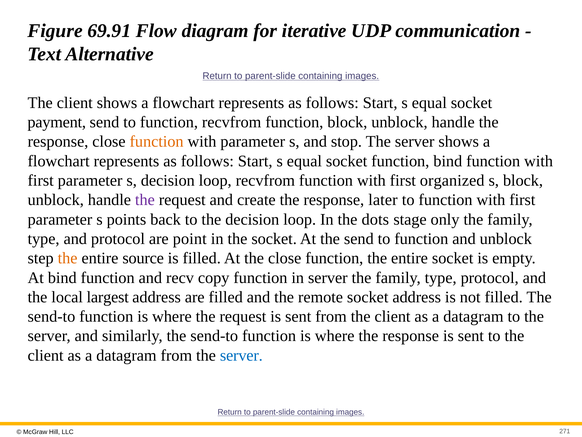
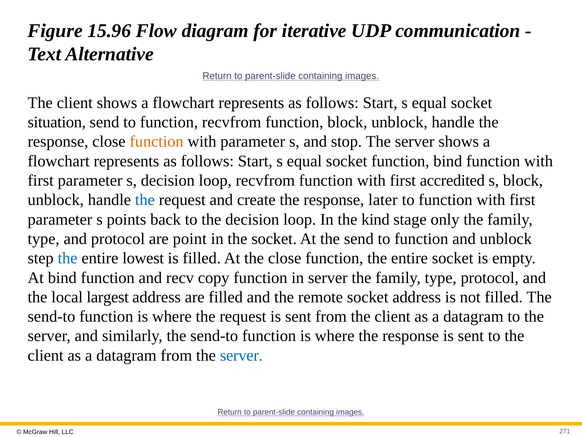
69.91: 69.91 -> 15.96
payment: payment -> situation
organized: organized -> accredited
the at (145, 200) colour: purple -> blue
dots: dots -> kind
the at (68, 258) colour: orange -> blue
source: source -> lowest
